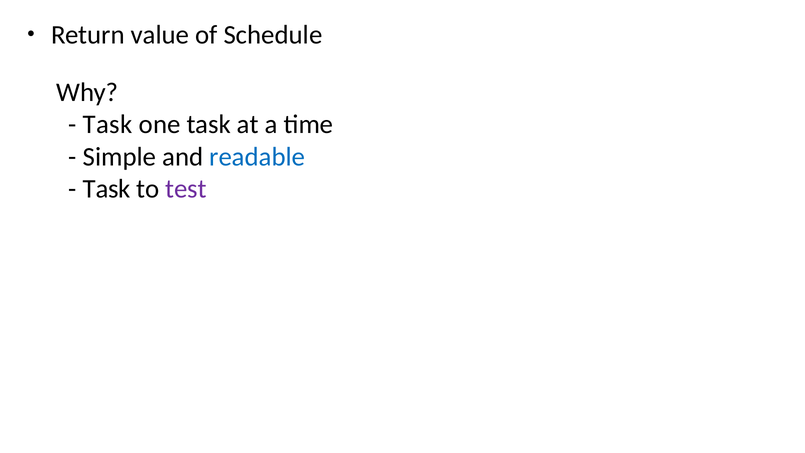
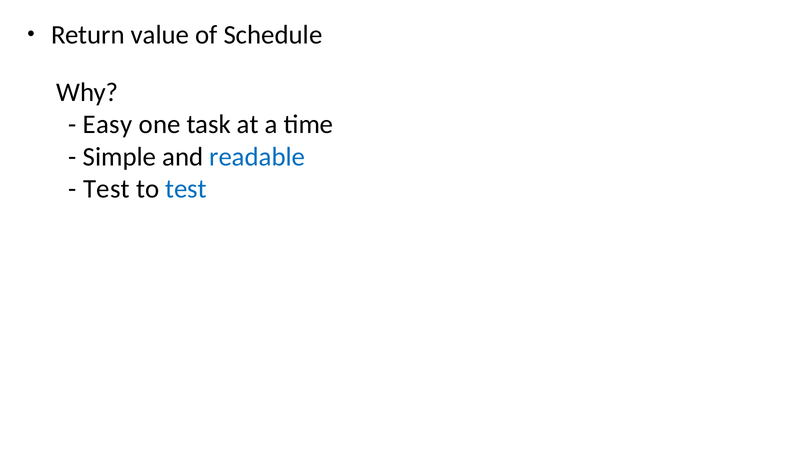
Task at (108, 125): Task -> Easy
Task at (107, 189): Task -> Test
test at (186, 189) colour: purple -> blue
